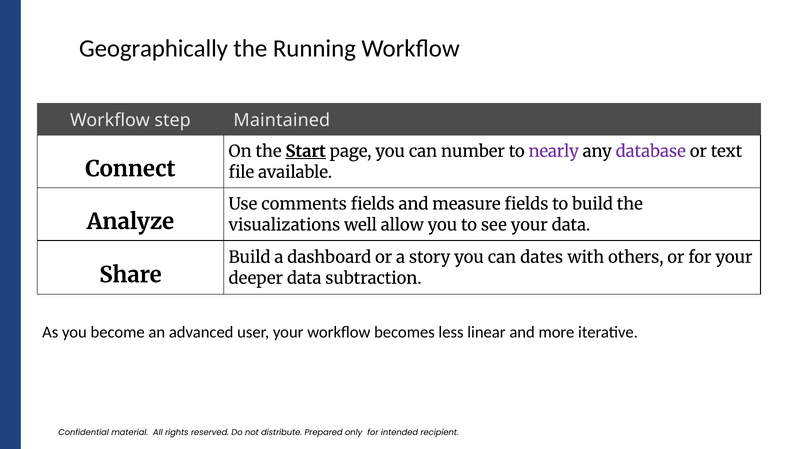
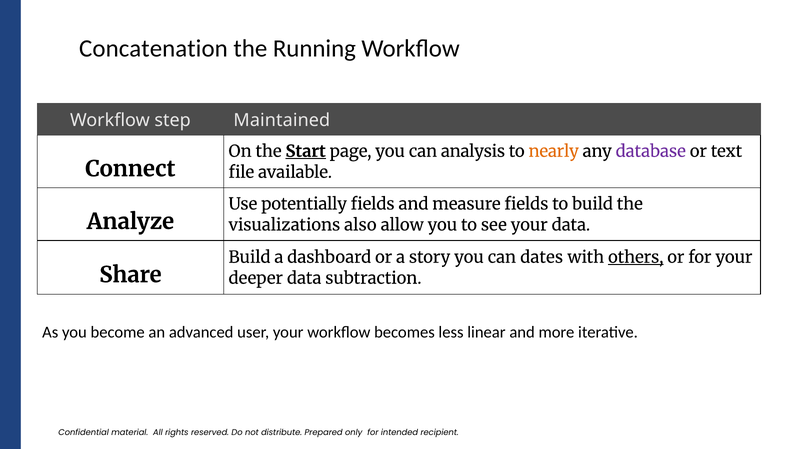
Geographically: Geographically -> Concatenation
number: number -> analysis
nearly colour: purple -> orange
comments: comments -> potentially
well: well -> also
others underline: none -> present
